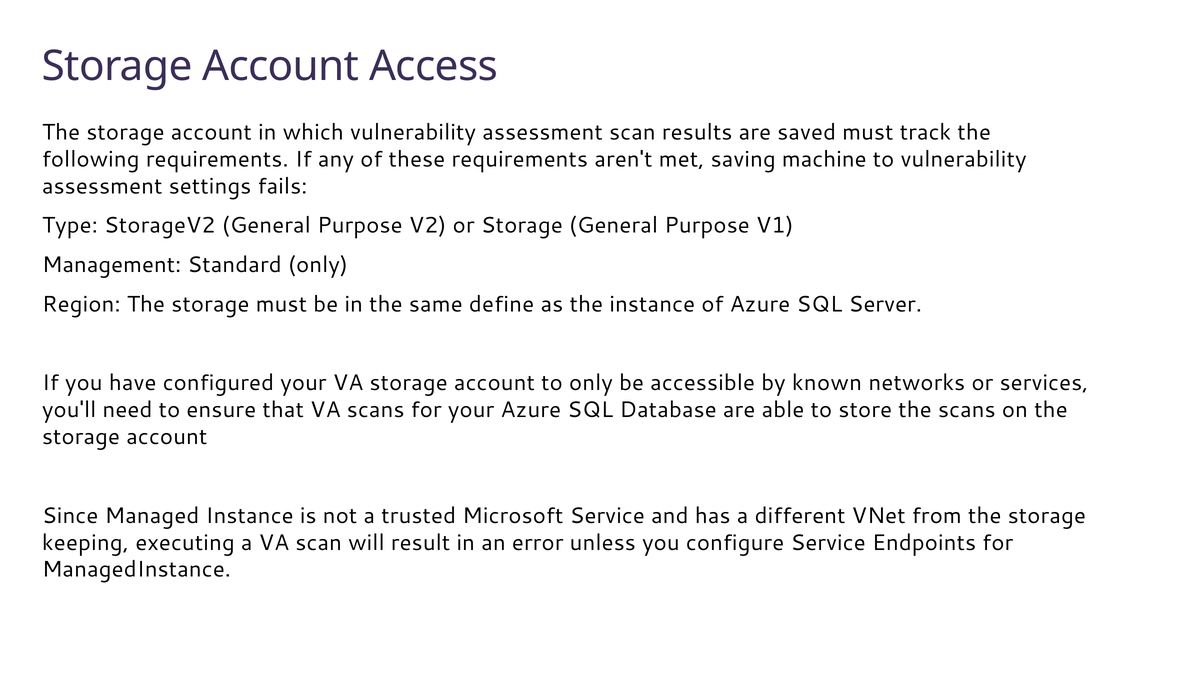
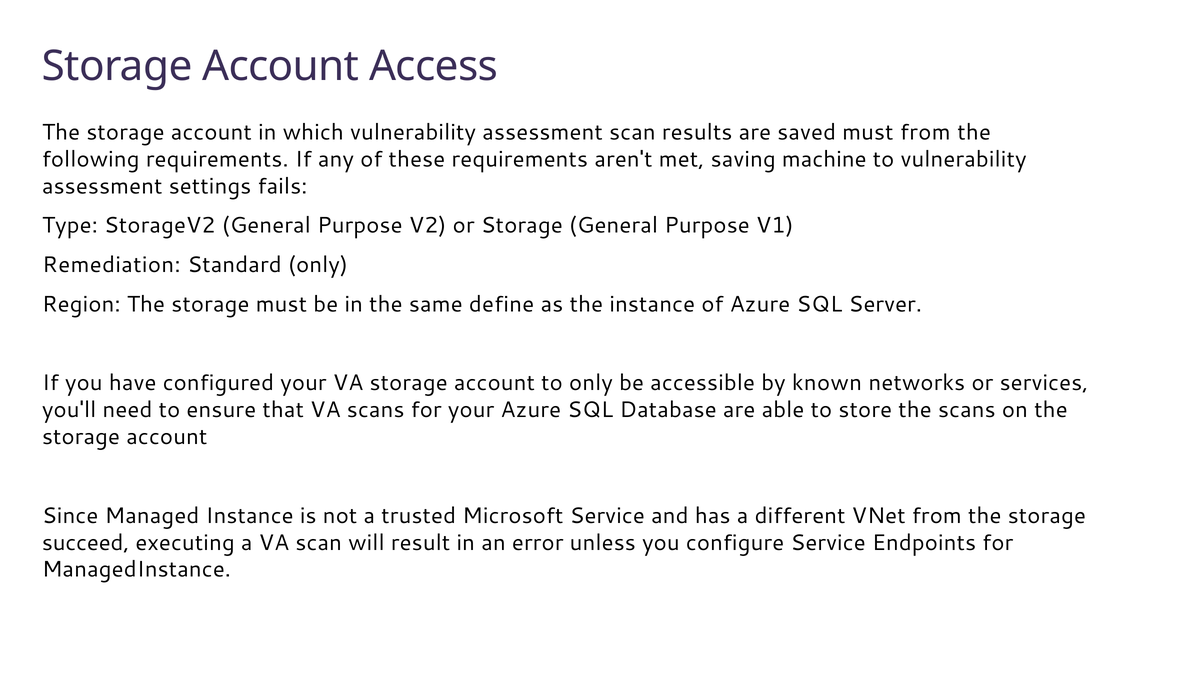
must track: track -> from
Management: Management -> Remediation
keeping: keeping -> succeed
